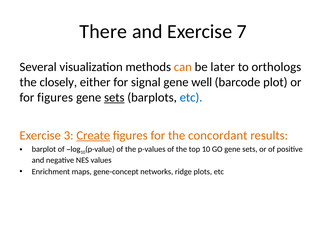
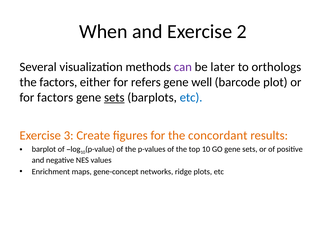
There: There -> When
7: 7 -> 2
can colour: orange -> purple
the closely: closely -> factors
signal: signal -> refers
for figures: figures -> factors
Create underline: present -> none
